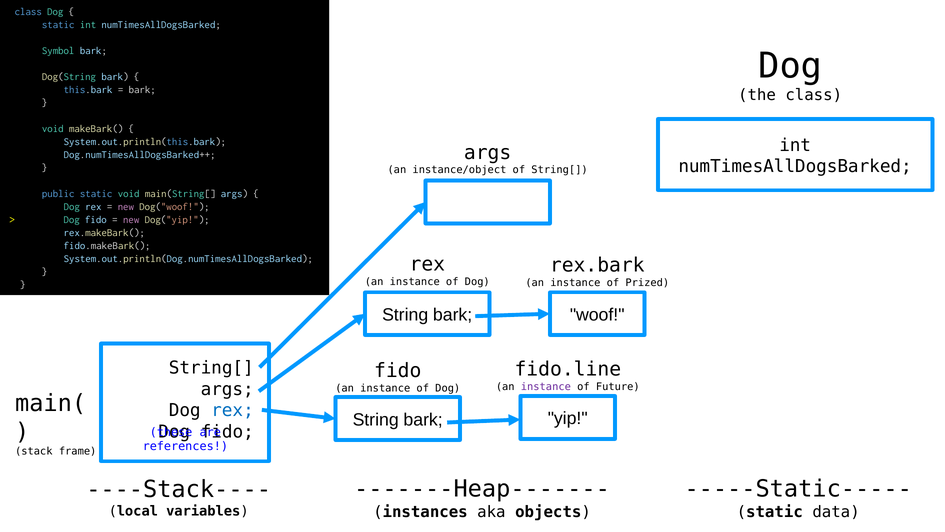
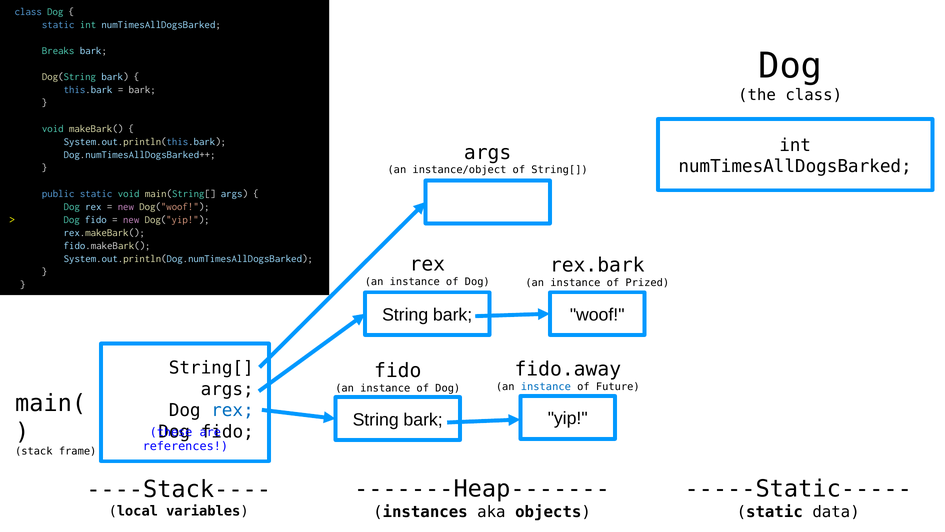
Symbol: Symbol -> Breaks
fido.line: fido.line -> fido.away
instance at (546, 386) colour: purple -> blue
